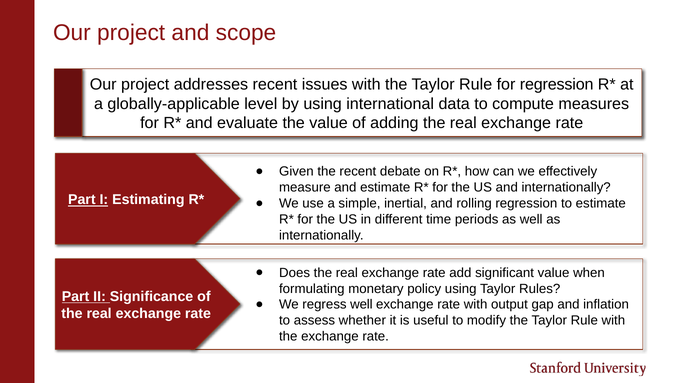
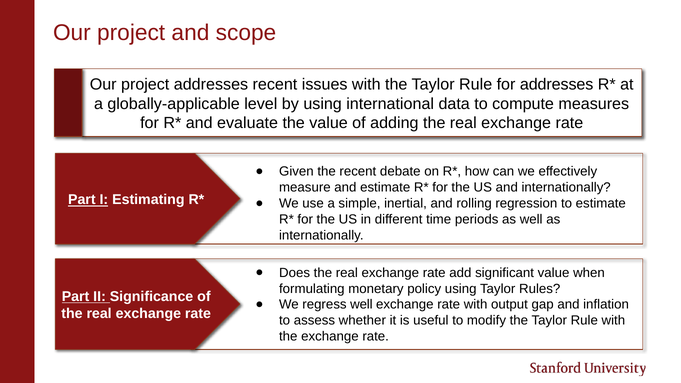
for regression: regression -> addresses
